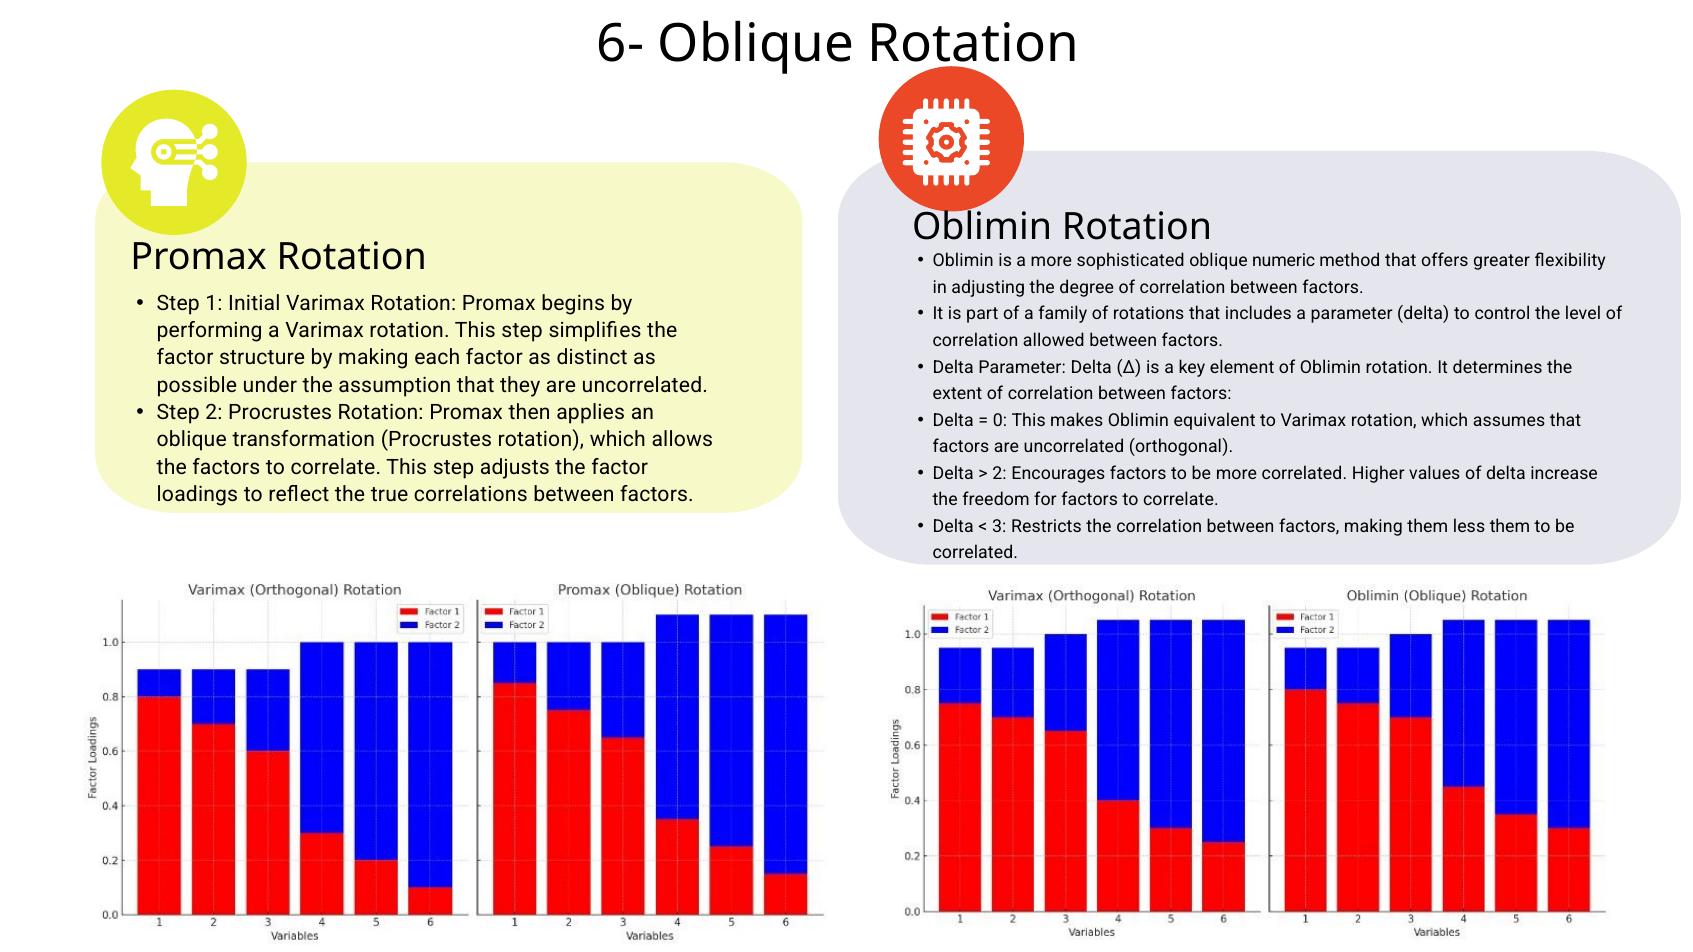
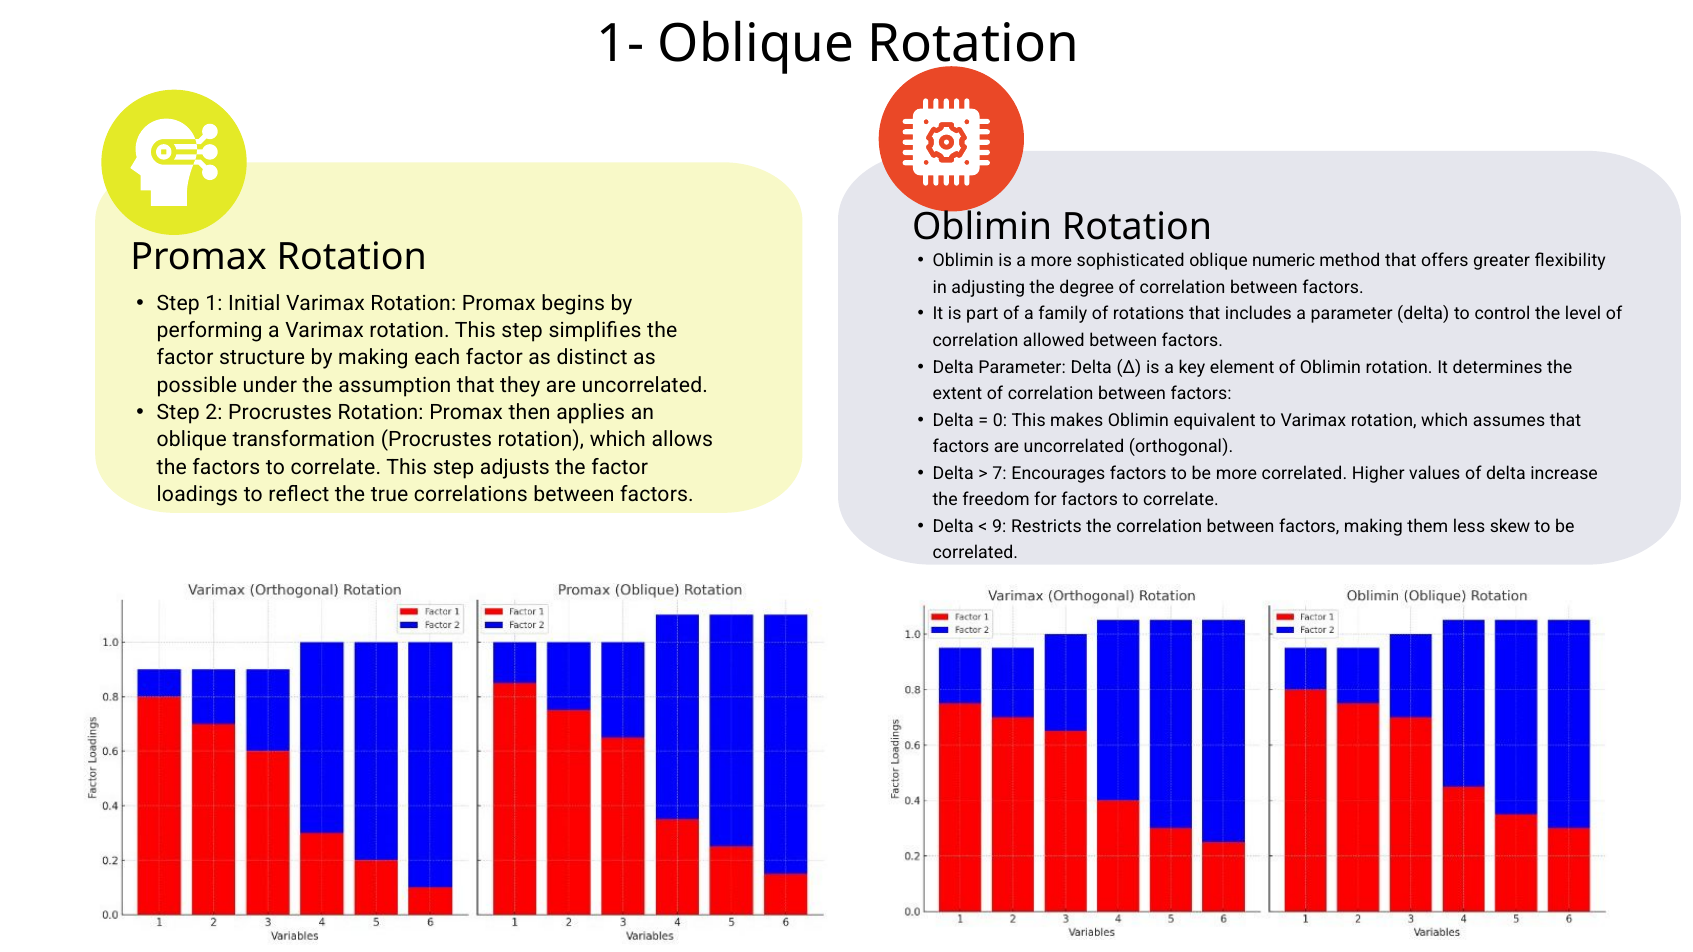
6-: 6- -> 1-
2 at (999, 474): 2 -> 7
3: 3 -> 9
less them: them -> skew
